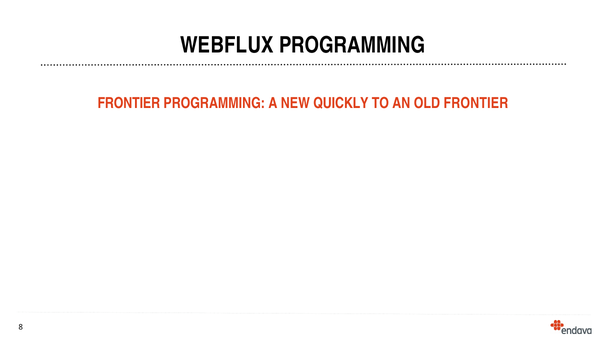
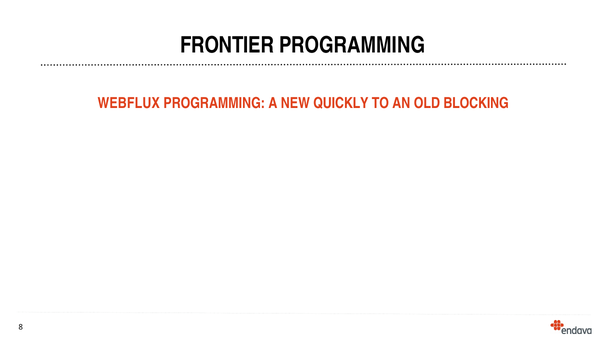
WEBFLUX: WEBFLUX -> FRONTIER
FRONTIER at (129, 104): FRONTIER -> WEBFLUX
OLD FRONTIER: FRONTIER -> BLOCKING
